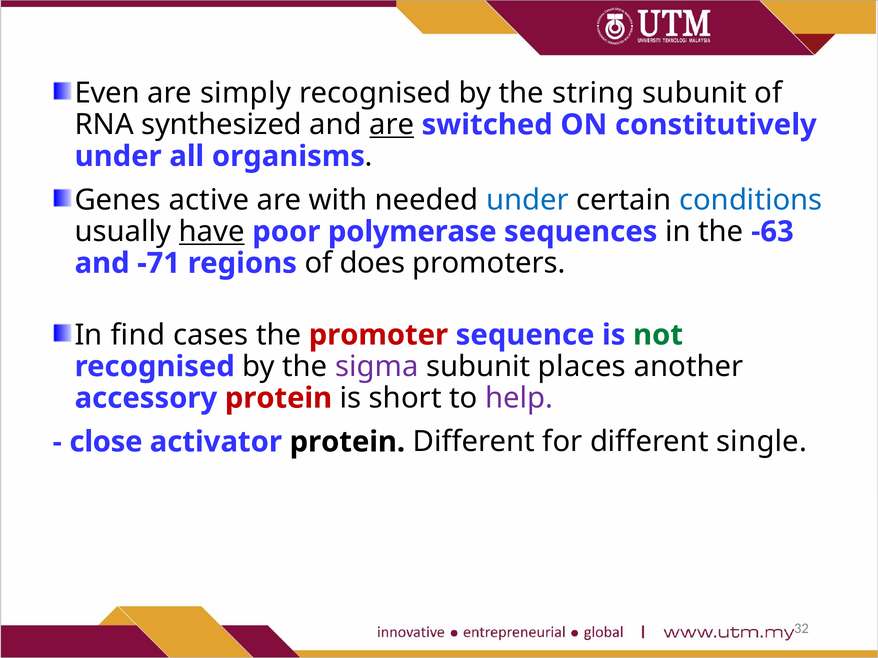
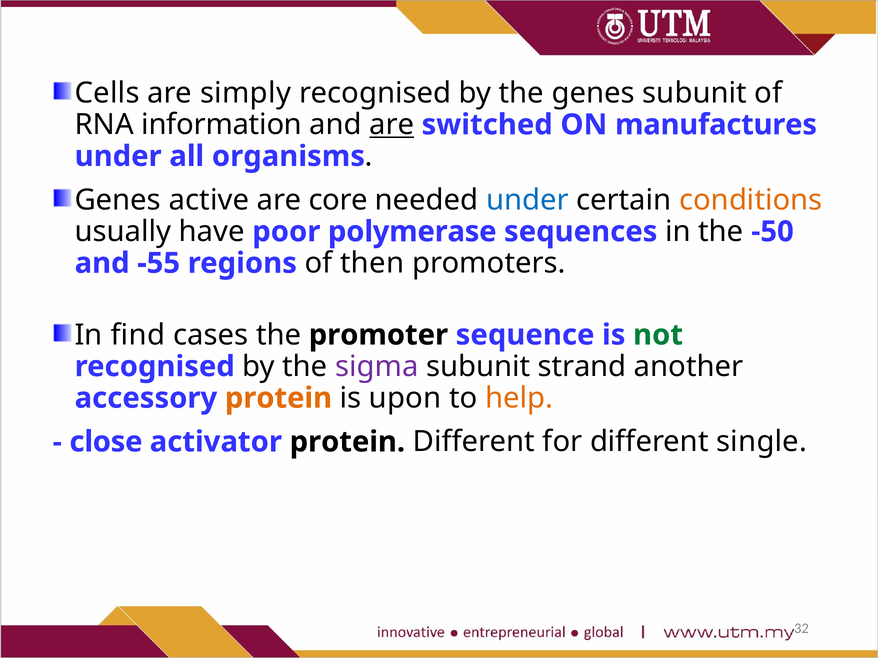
Even: Even -> Cells
the string: string -> genes
synthesized: synthesized -> information
constitutively: constitutively -> manufactures
with: with -> core
conditions colour: blue -> orange
have underline: present -> none
-63: -63 -> -50
-71: -71 -> -55
does: does -> then
promoter colour: red -> black
places: places -> strand
protein at (278, 398) colour: red -> orange
short: short -> upon
help colour: purple -> orange
